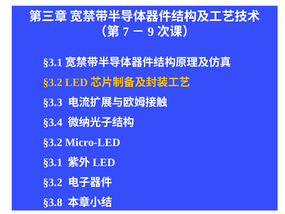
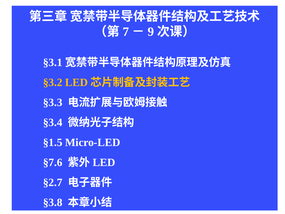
§3.2 at (53, 142): §3.2 -> §1.5
§3.1 at (53, 162): §3.1 -> §7.6
§3.2 at (53, 182): §3.2 -> §2.7
